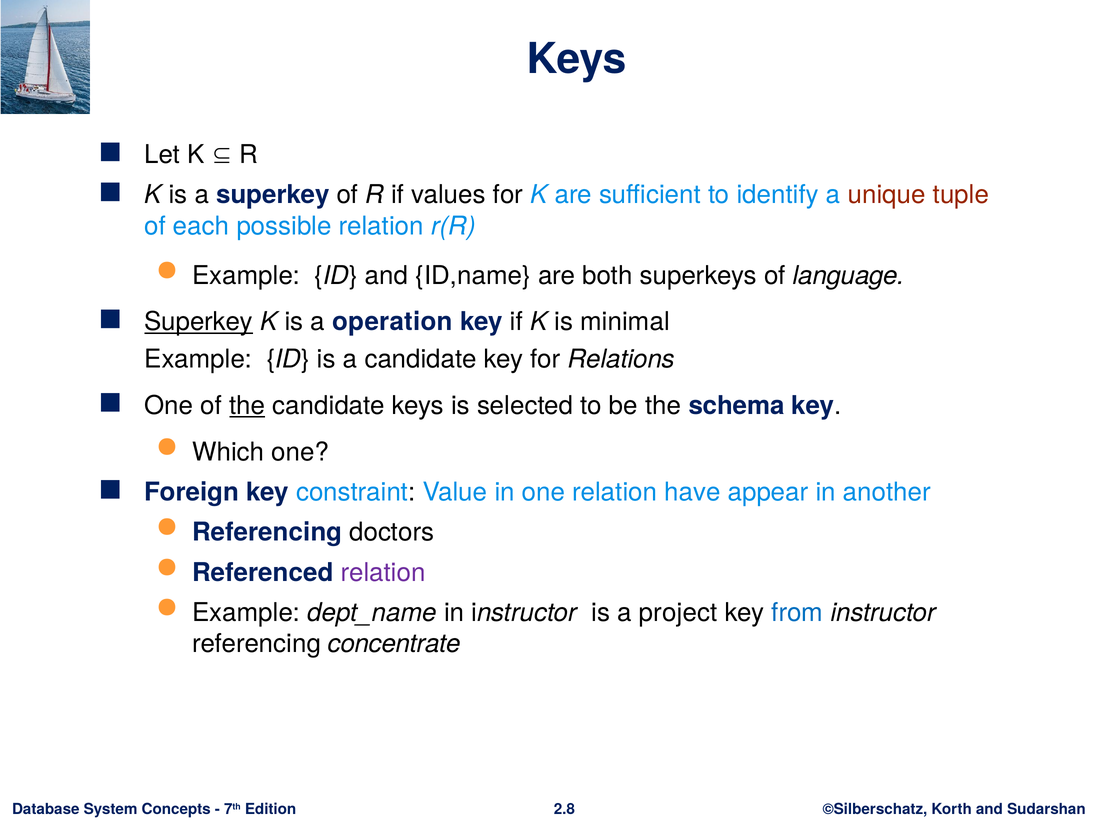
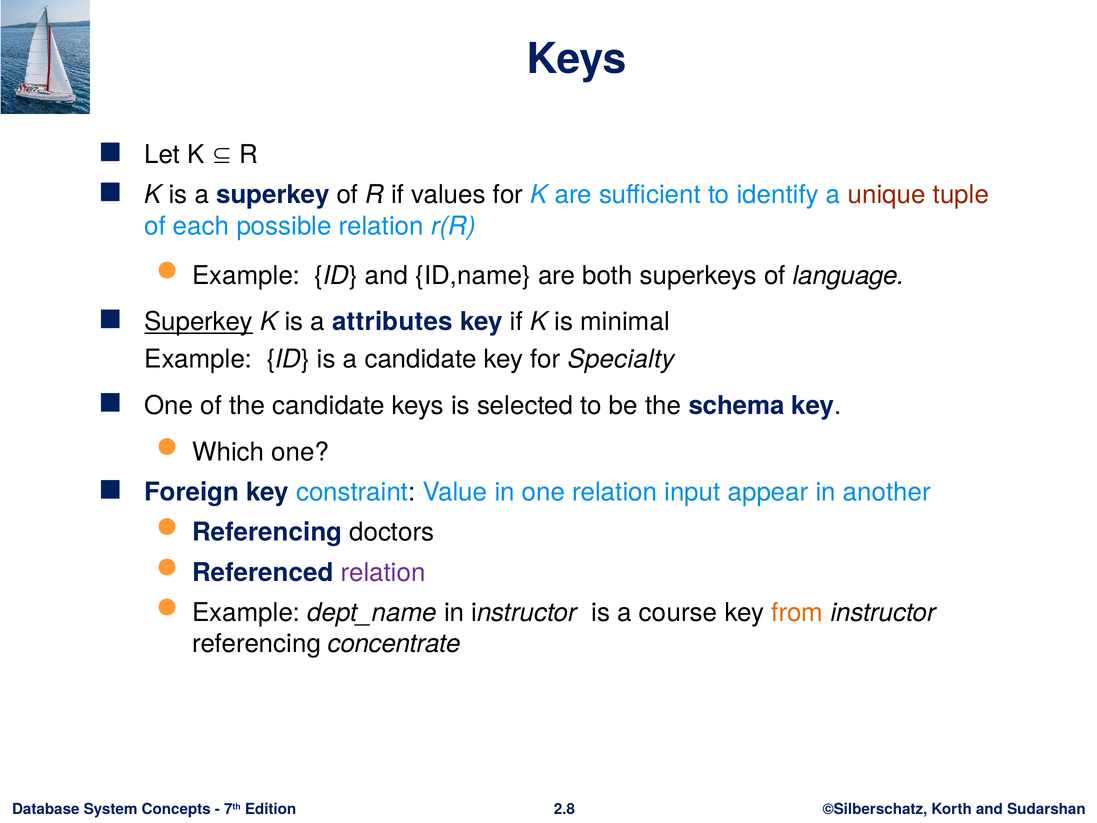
operation: operation -> attributes
Relations: Relations -> Specialty
the at (247, 406) underline: present -> none
have: have -> input
project: project -> course
from colour: blue -> orange
